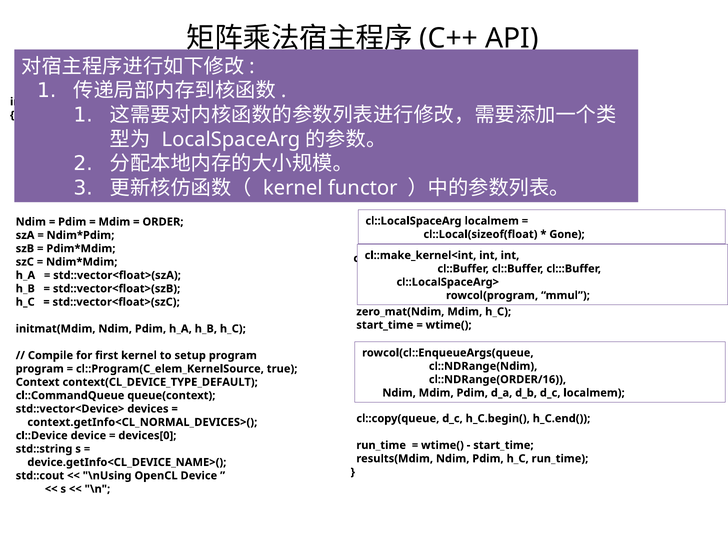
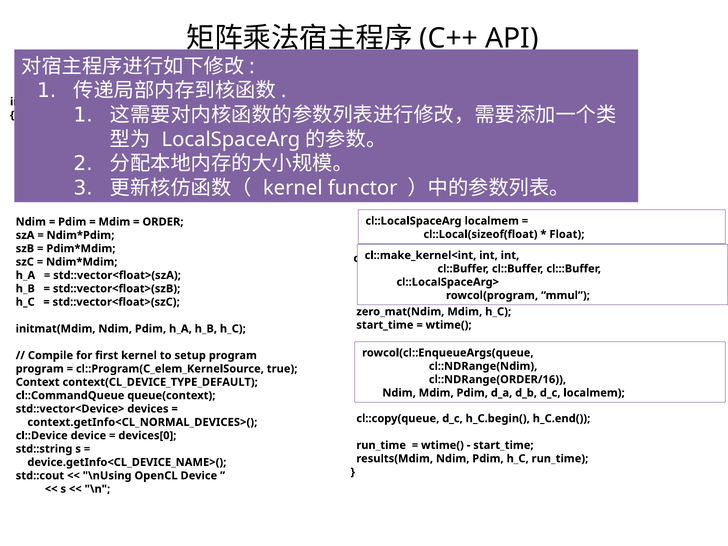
Gone: Gone -> Float
